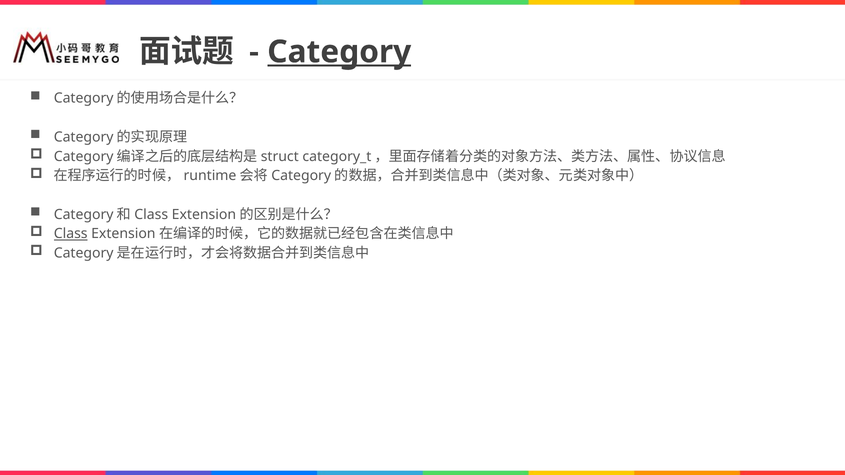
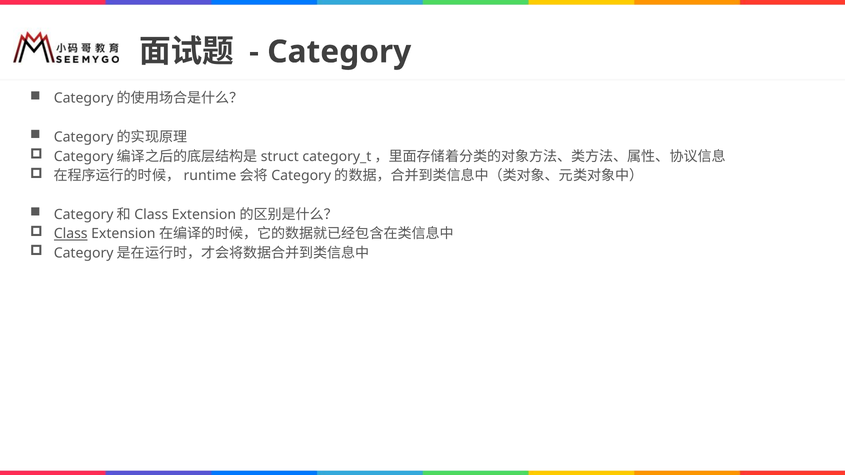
Category underline: present -> none
